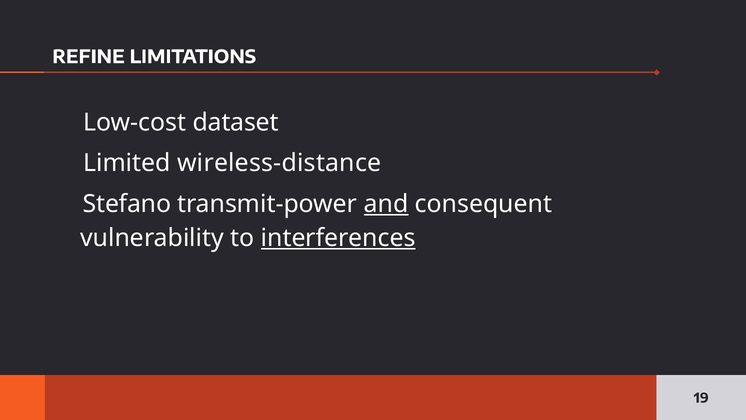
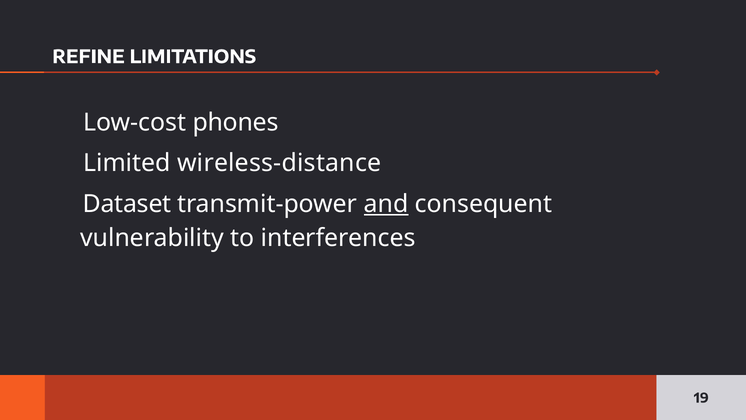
dataset: dataset -> phones
Stefano: Stefano -> Dataset
interferences underline: present -> none
